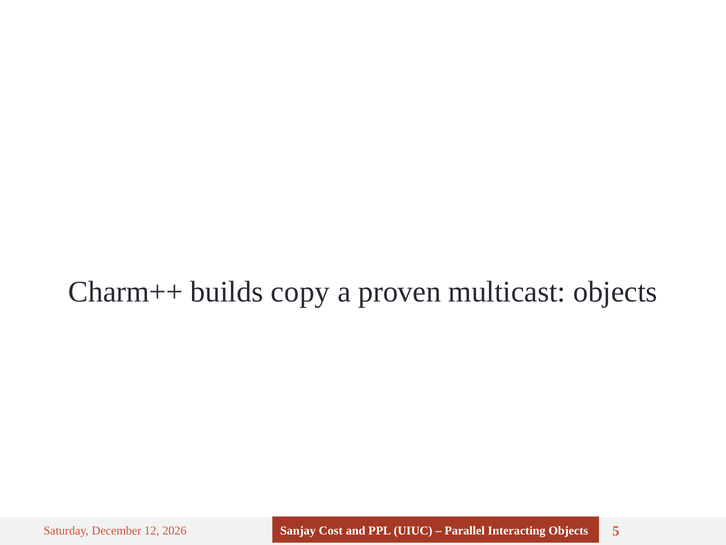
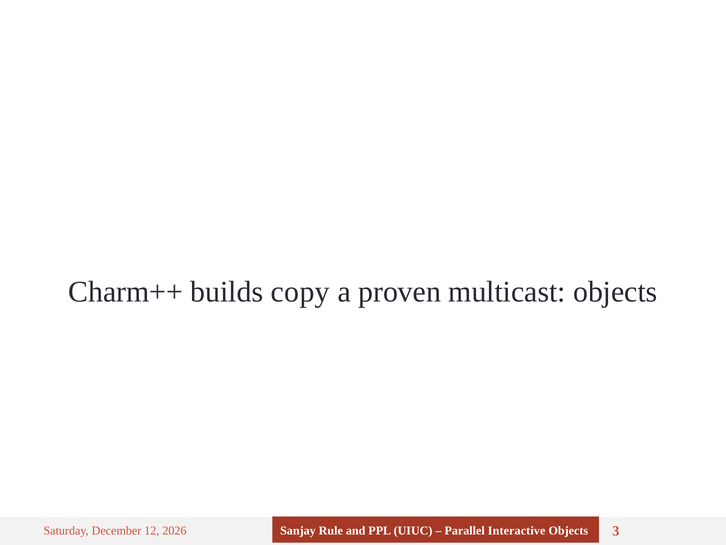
Cost: Cost -> Rule
Interacting: Interacting -> Interactive
5: 5 -> 3
